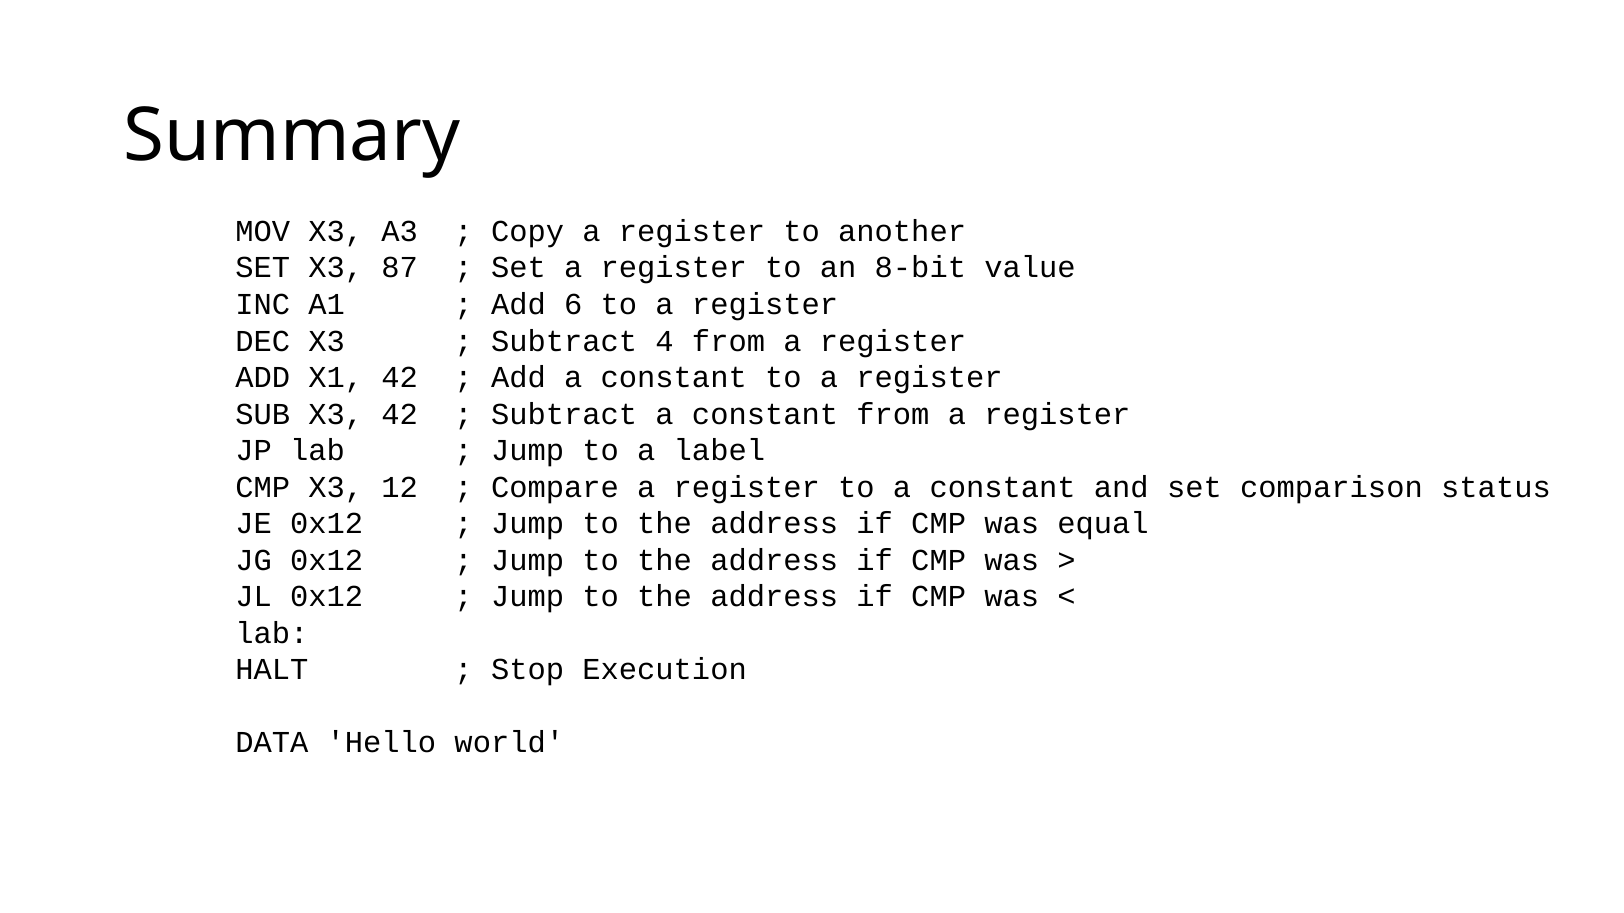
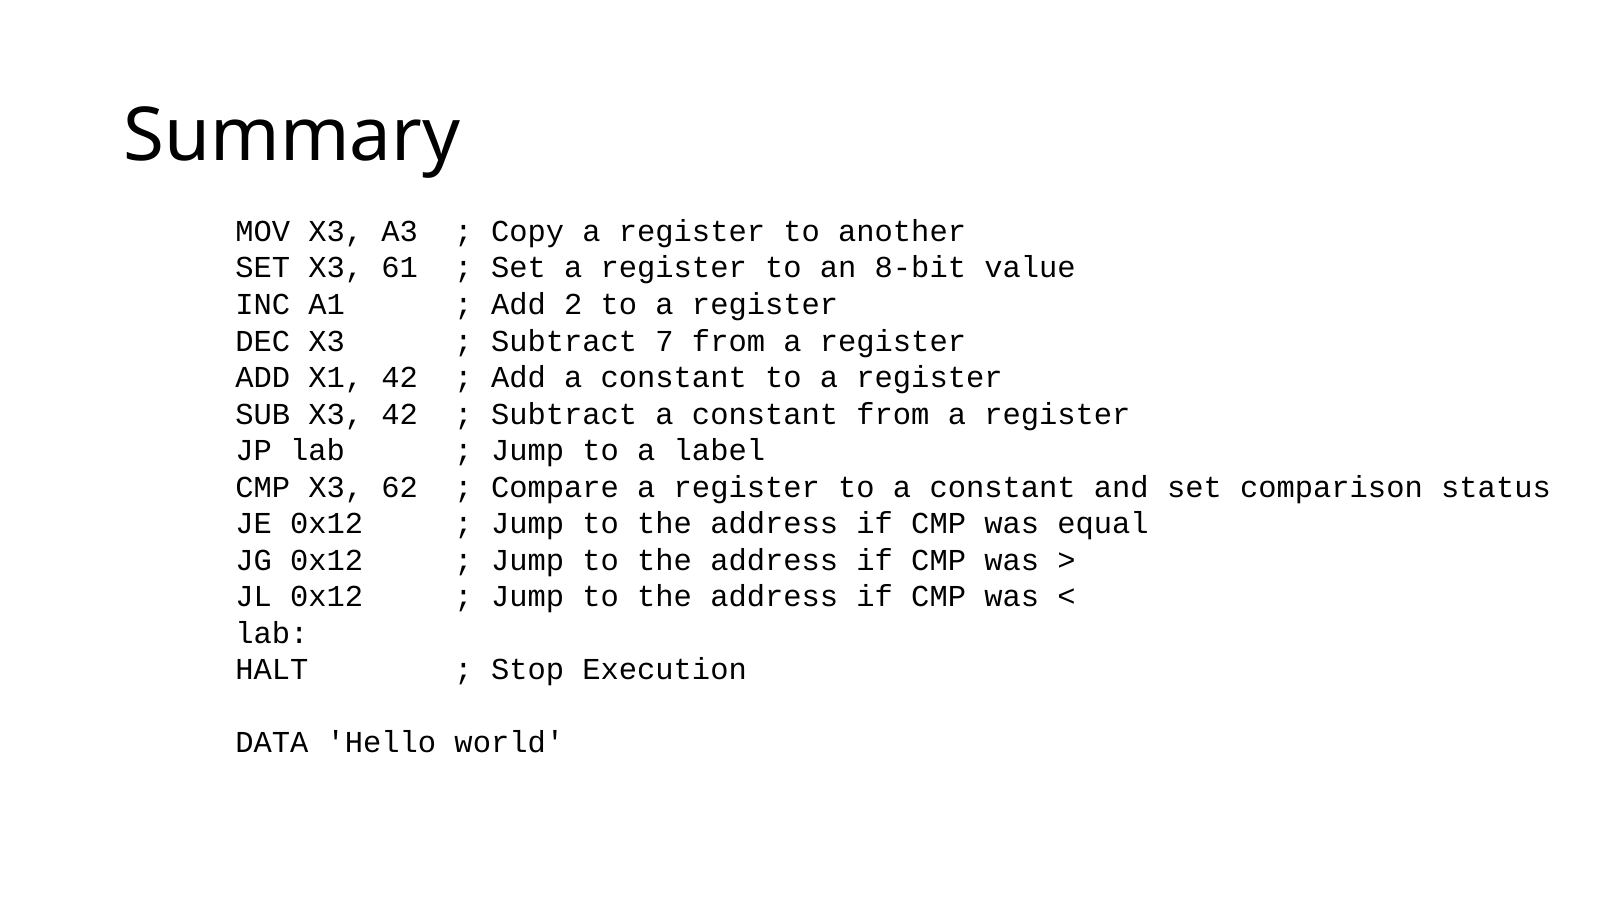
87: 87 -> 61
6: 6 -> 2
4: 4 -> 7
12: 12 -> 62
